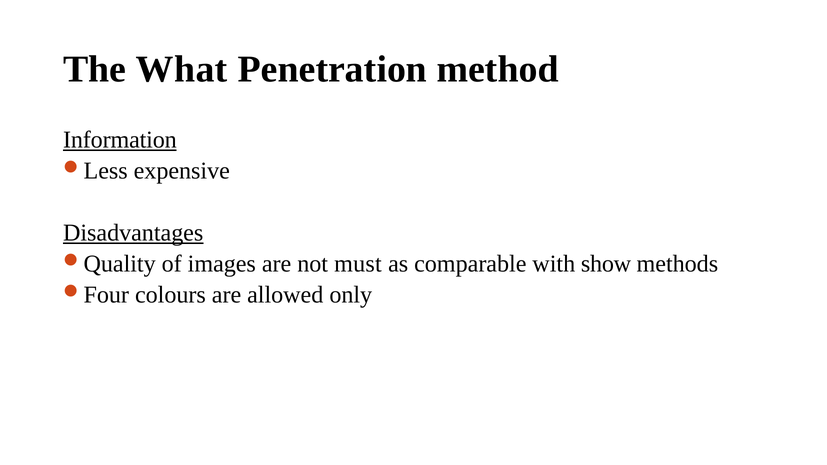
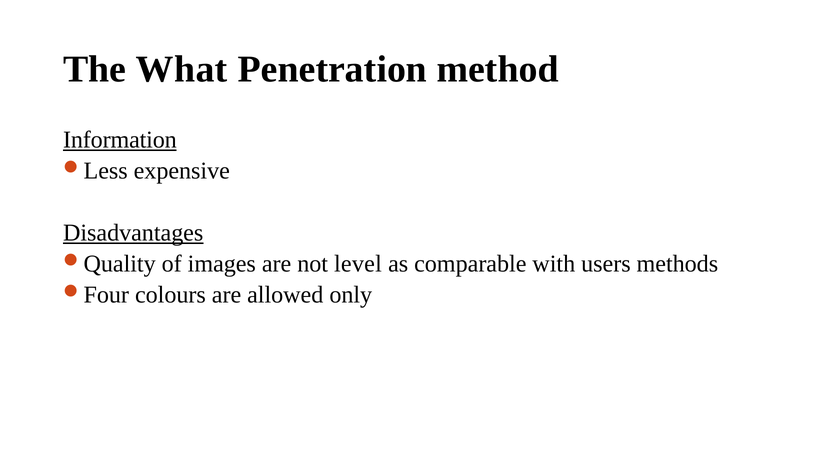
must: must -> level
show: show -> users
